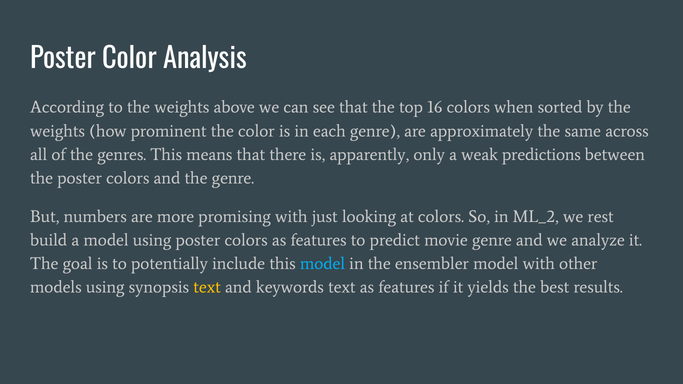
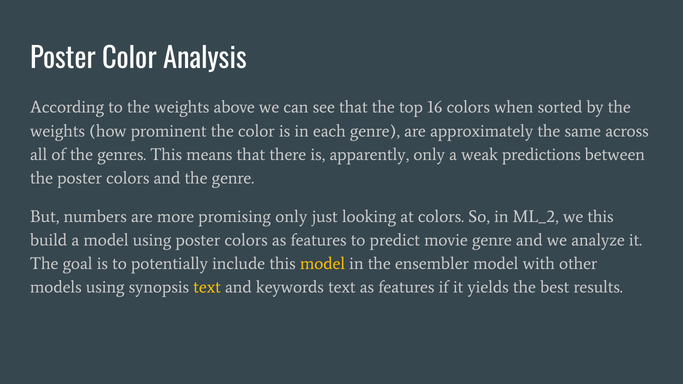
promising with: with -> only
we rest: rest -> this
model at (323, 264) colour: light blue -> yellow
